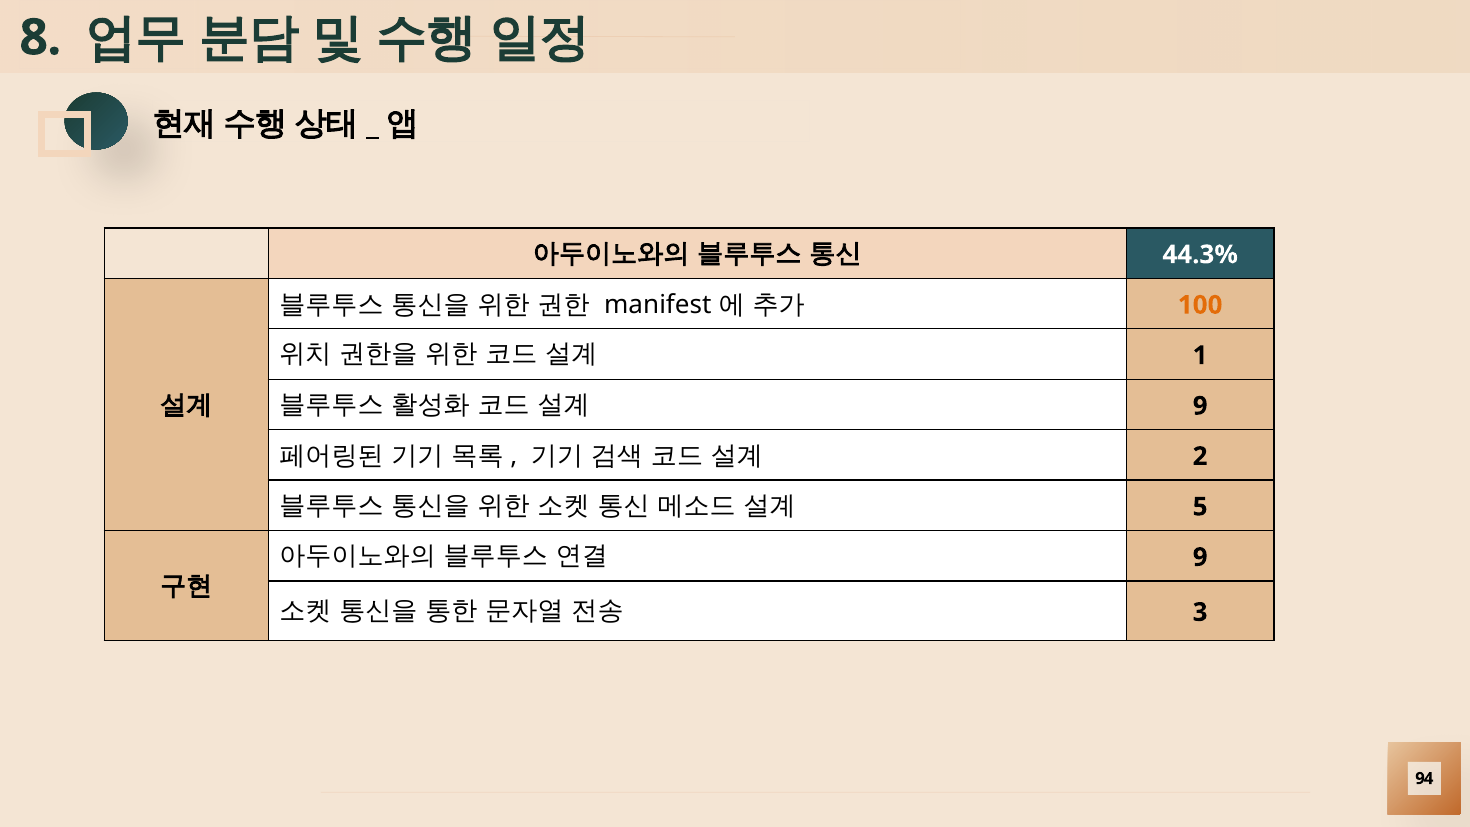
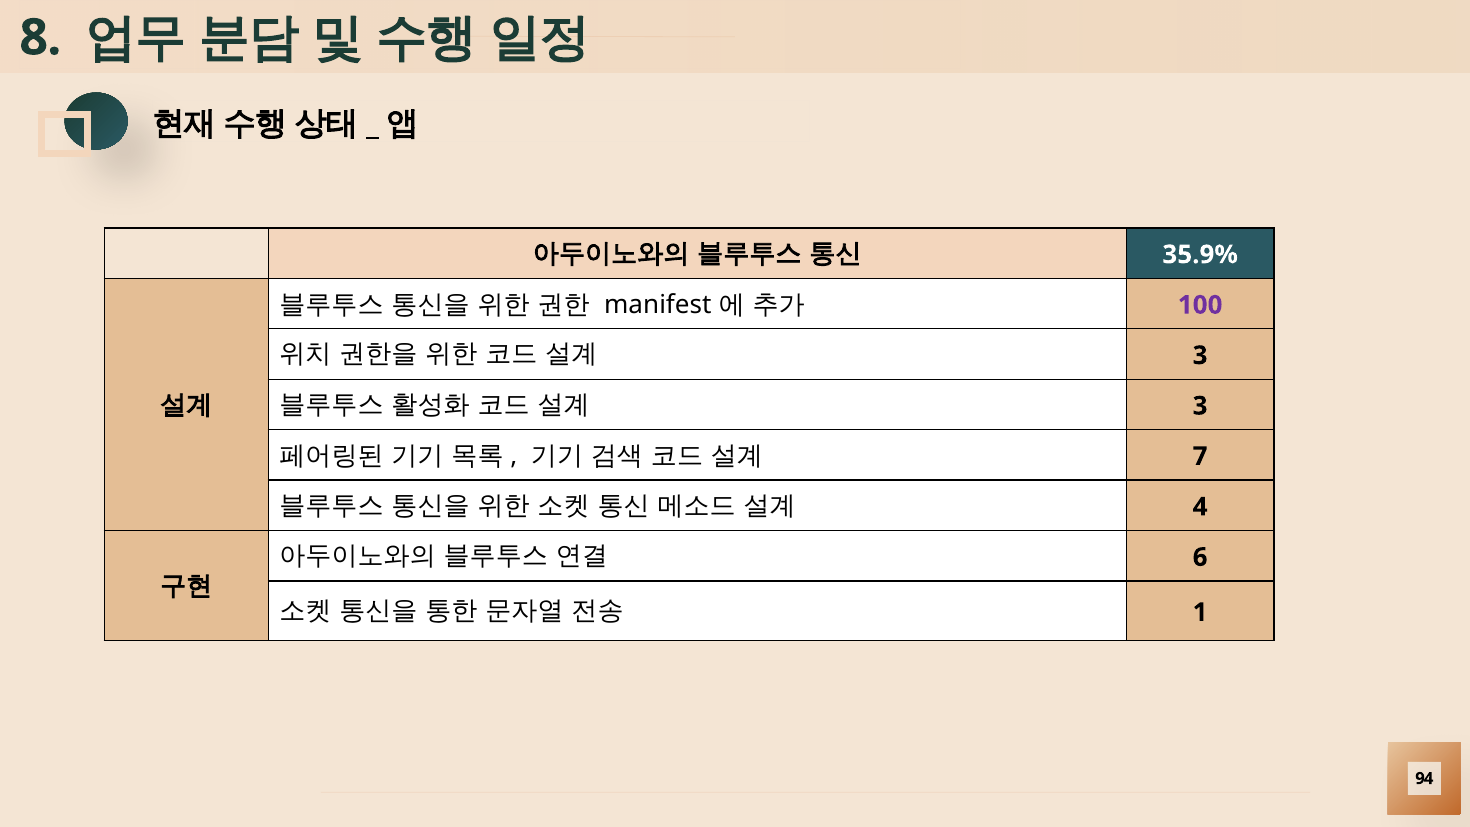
44.3%: 44.3% -> 35.9%
100 colour: orange -> purple
1 at (1200, 355): 1 -> 3
9 at (1200, 406): 9 -> 3
2: 2 -> 7
5: 5 -> 4
9 at (1200, 557): 9 -> 6
3: 3 -> 1
